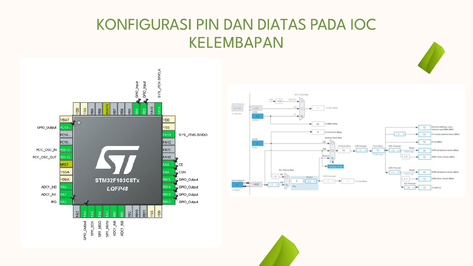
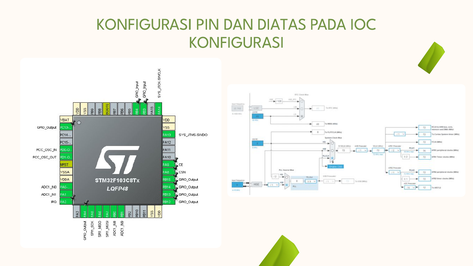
KELEMBAPAN at (236, 42): KELEMBAPAN -> KONFIGURASI
